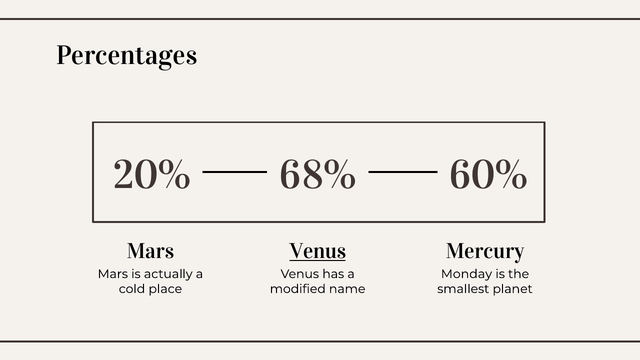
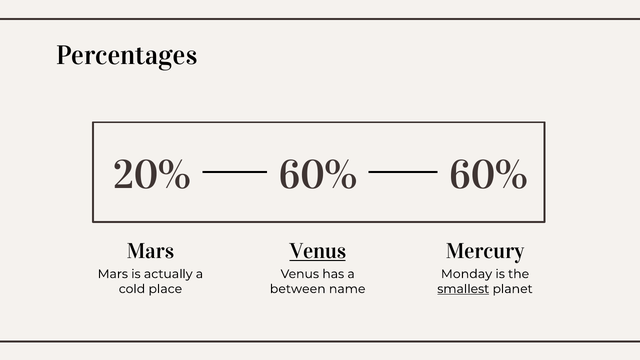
20% 68%: 68% -> 60%
modified: modified -> between
smallest underline: none -> present
